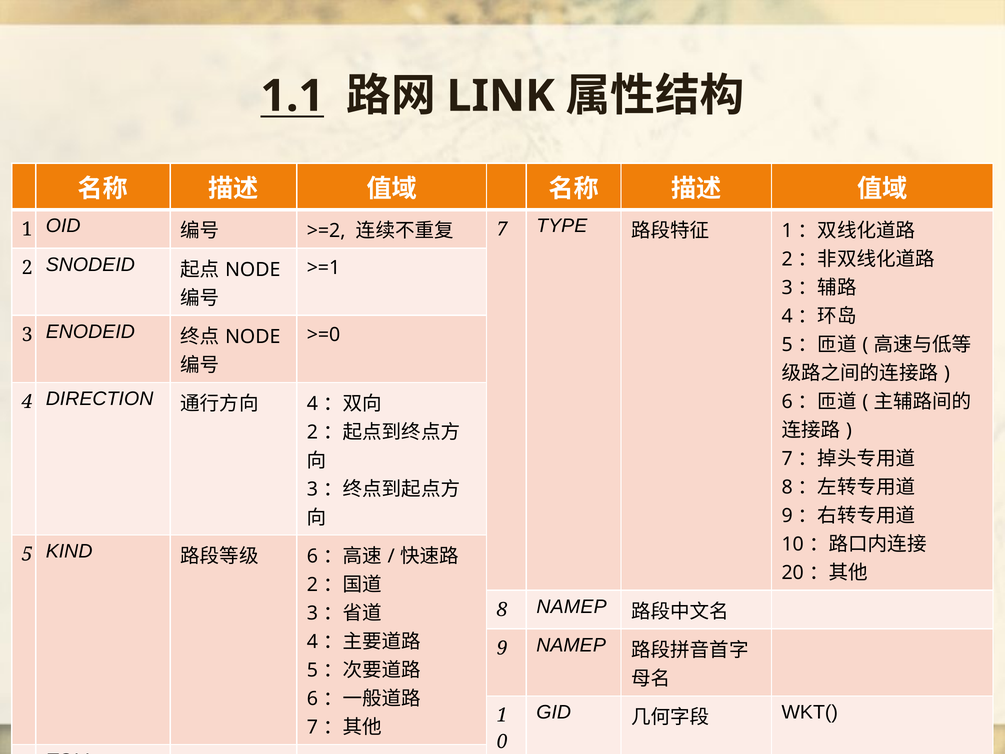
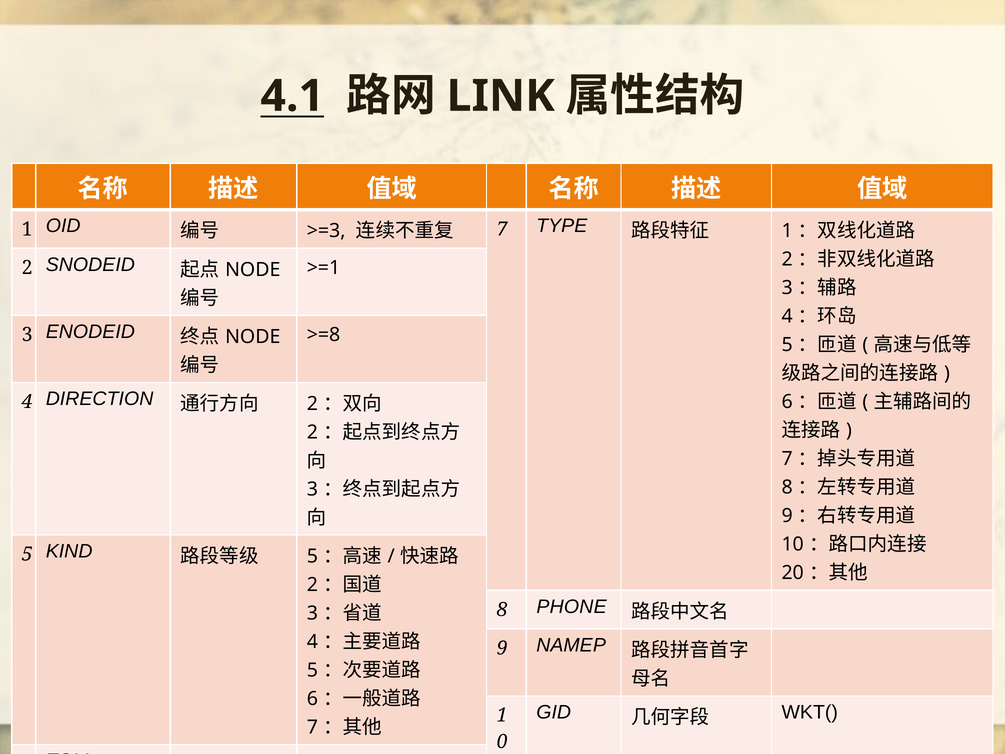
1.1: 1.1 -> 4.1
>=2: >=2 -> >=3
>=0: >=0 -> >=8
4 at (312, 404): 4 -> 2
6 at (312, 556): 6 -> 5
8 NAMEP: NAMEP -> PHONE
